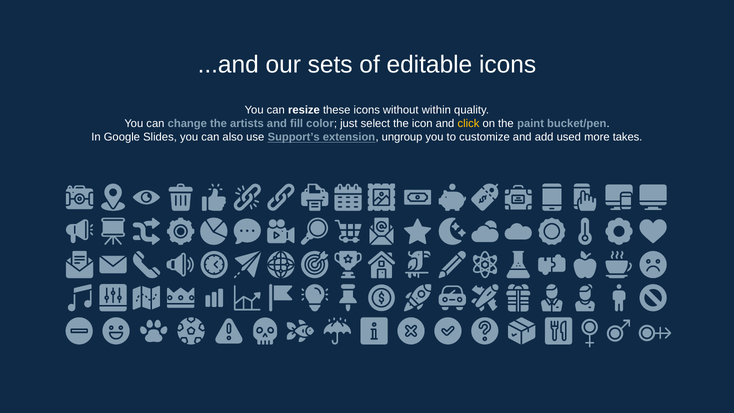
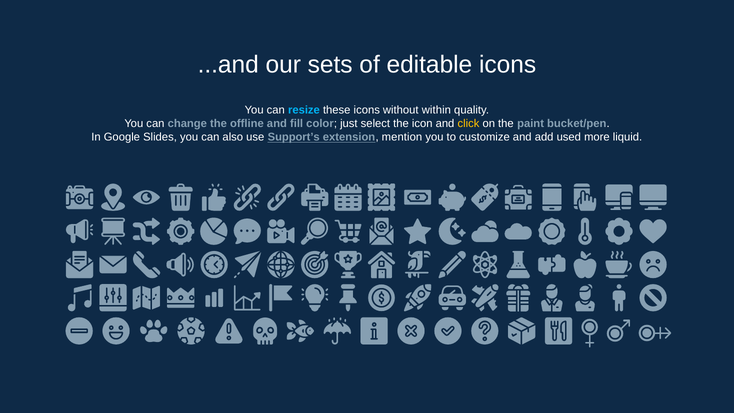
resize colour: white -> light blue
artists: artists -> offline
ungroup: ungroup -> mention
takes: takes -> liquid
